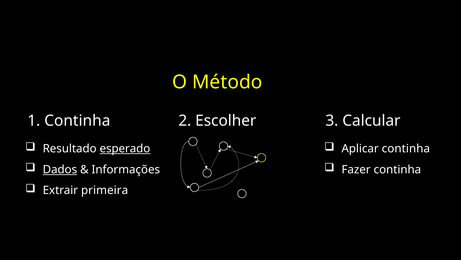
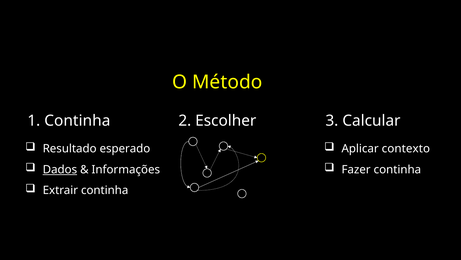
esperado underline: present -> none
Aplicar continha: continha -> contexto
Extrair primeira: primeira -> continha
